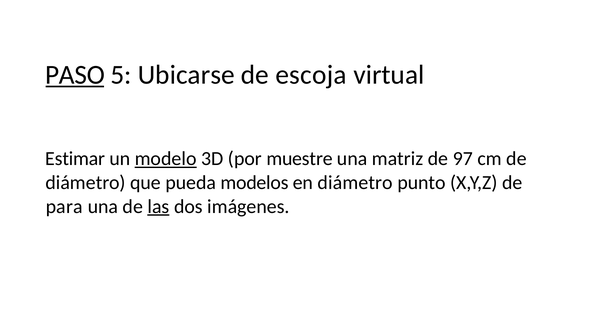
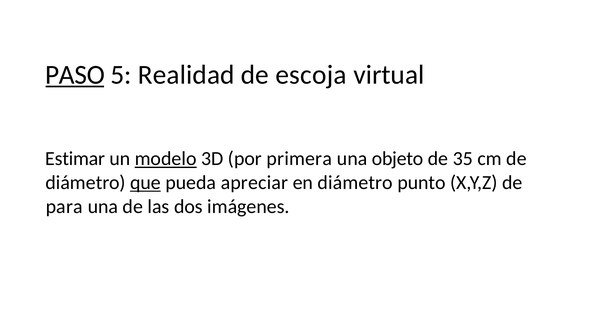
Ubicarse: Ubicarse -> Realidad
muestre: muestre -> primera
matriz: matriz -> objeto
97: 97 -> 35
que underline: none -> present
modelos: modelos -> apreciar
las underline: present -> none
